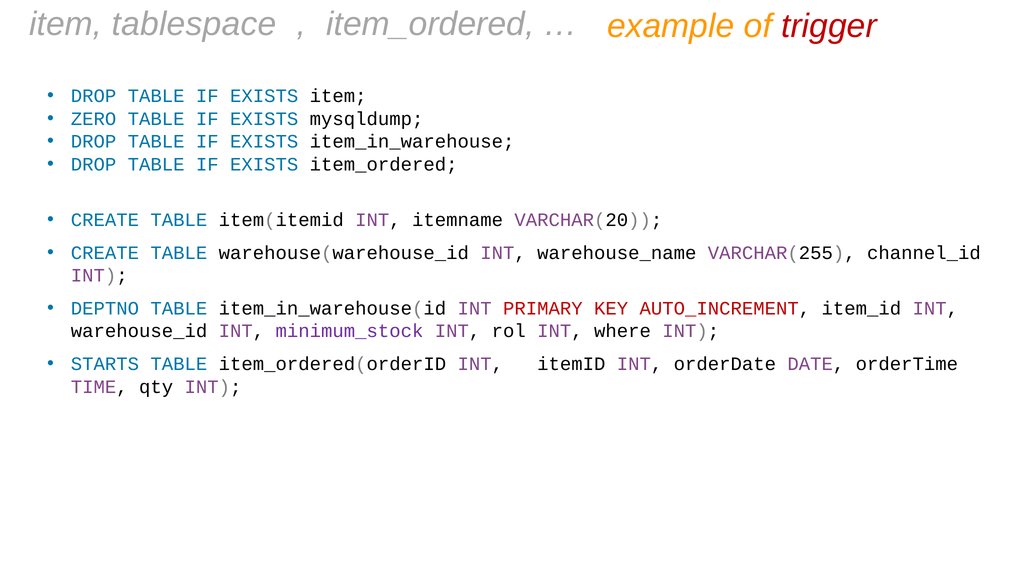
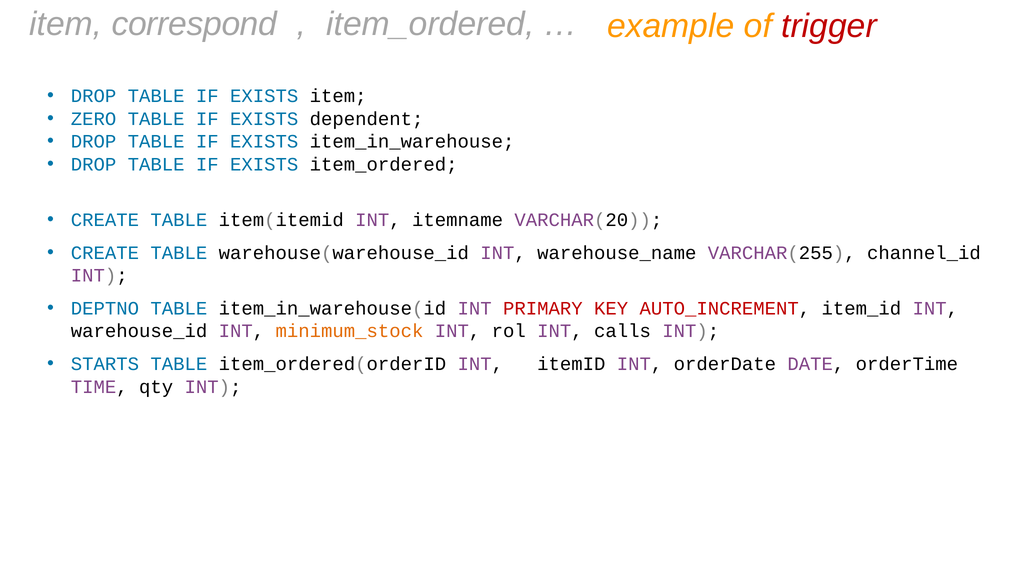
tablespace: tablespace -> correspond
mysqldump: mysqldump -> dependent
minimum_stock colour: purple -> orange
where: where -> calls
